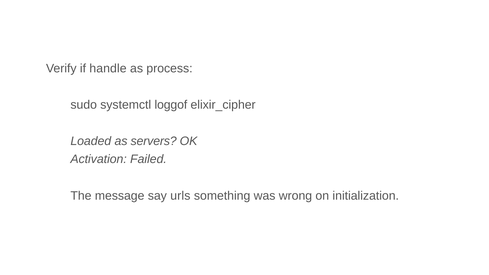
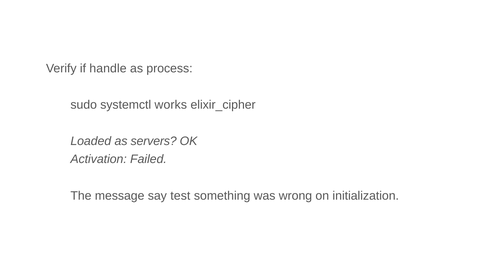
loggof: loggof -> works
urls: urls -> test
